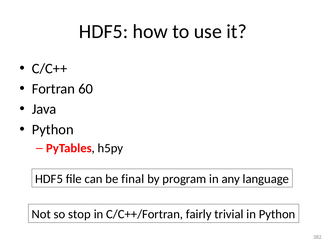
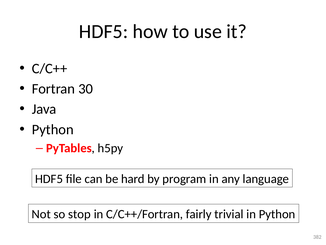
60: 60 -> 30
final: final -> hard
